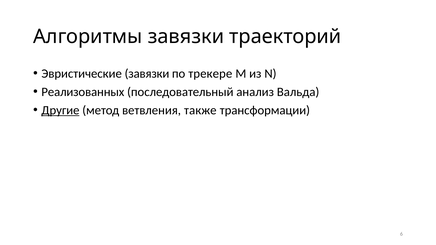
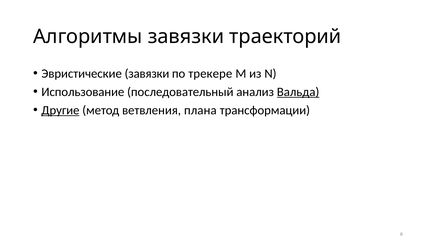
Реализованных: Реализованных -> Использование
Вальда underline: none -> present
также: также -> плана
